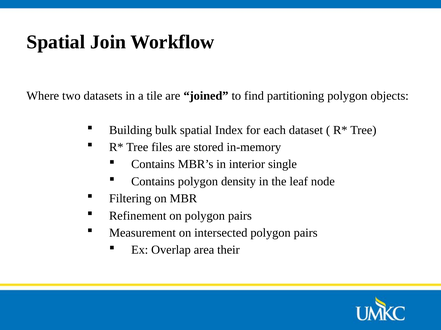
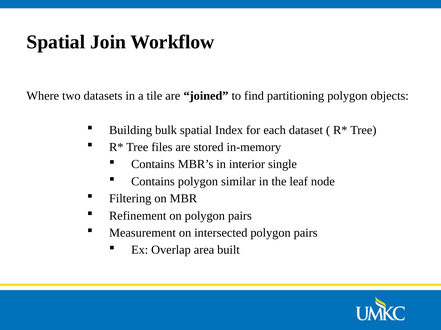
density: density -> similar
their: their -> built
